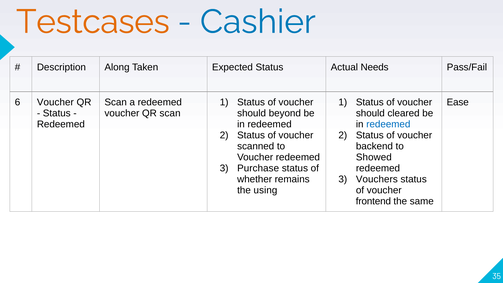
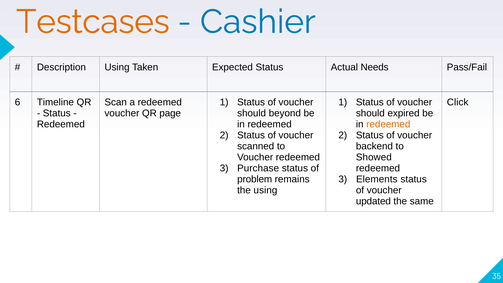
Description Along: Along -> Using
6 Voucher: Voucher -> Timeline
Ease: Ease -> Click
QR scan: scan -> page
cleared: cleared -> expired
redeemed at (388, 124) colour: blue -> orange
whether: whether -> problem
Vouchers: Vouchers -> Elements
frontend: frontend -> updated
